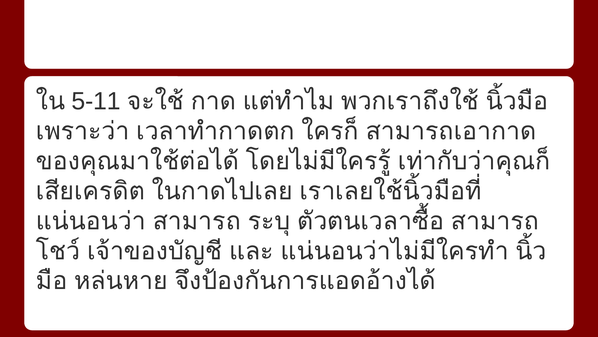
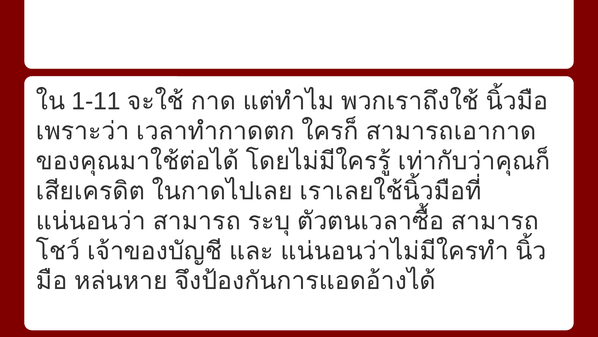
5-11: 5-11 -> 1-11
